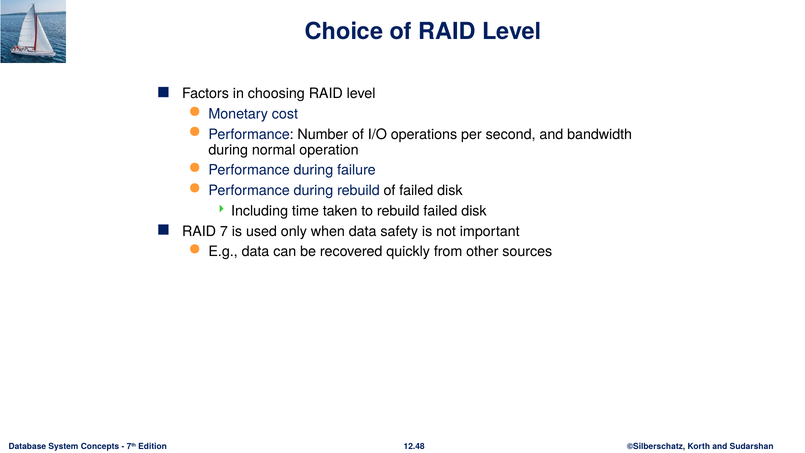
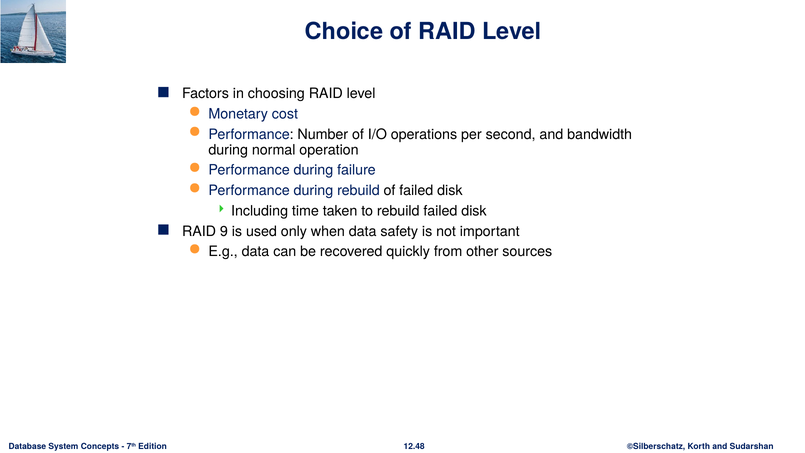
7: 7 -> 9
